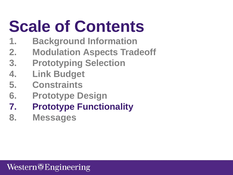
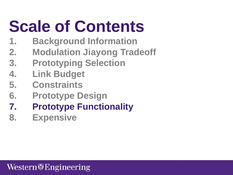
Aspects: Aspects -> Jiayong
Messages: Messages -> Expensive
